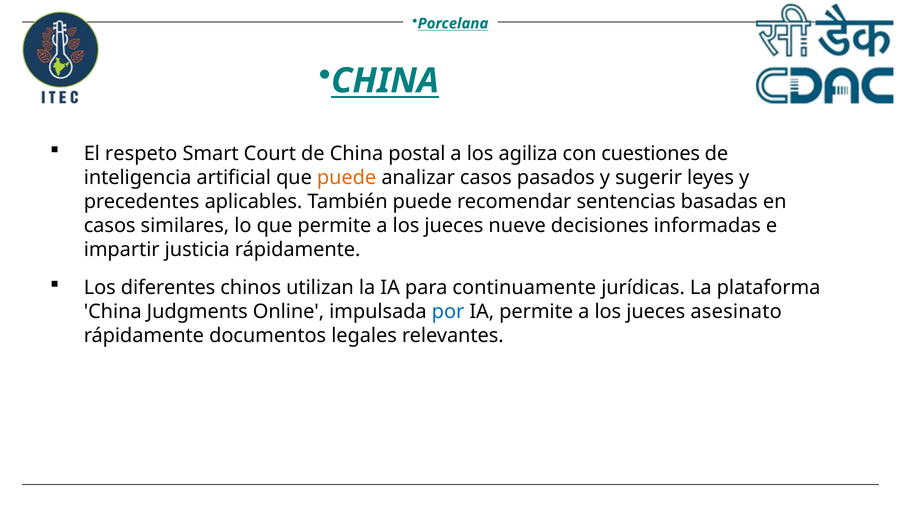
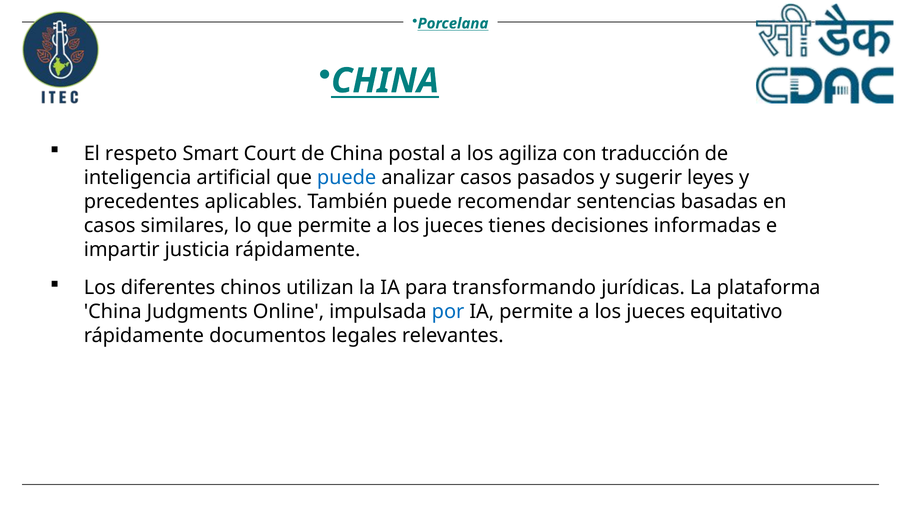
cuestiones: cuestiones -> traducción
puede at (347, 178) colour: orange -> blue
nueve: nueve -> tienes
continuamente: continuamente -> transformando
asesinato: asesinato -> equitativo
